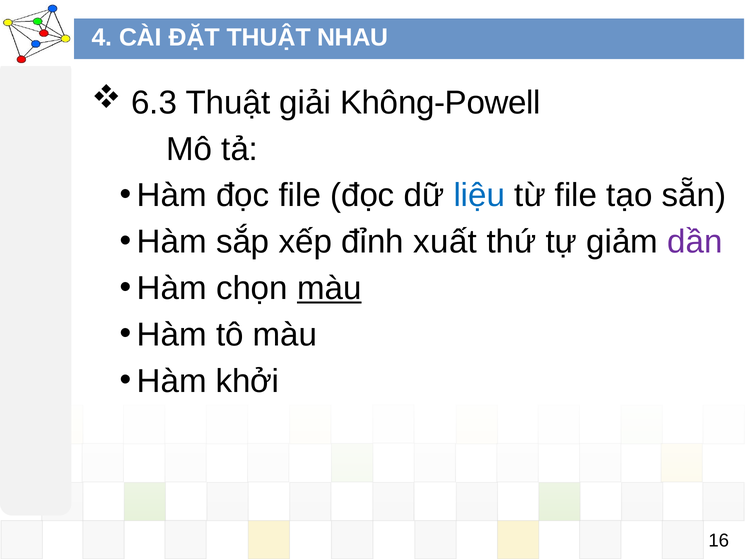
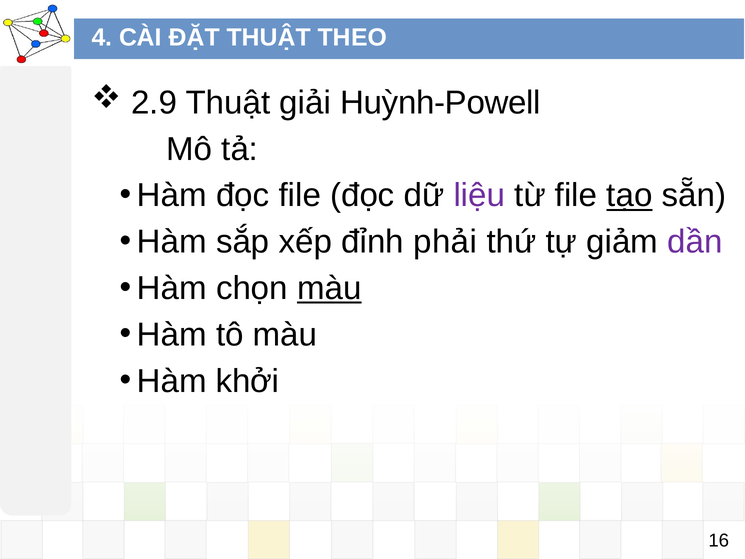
NHAU: NHAU -> THEO
6.3: 6.3 -> 2.9
Không-Powell: Không-Powell -> Huỳnh-Powell
liệu colour: blue -> purple
tạo underline: none -> present
xuất: xuất -> phải
